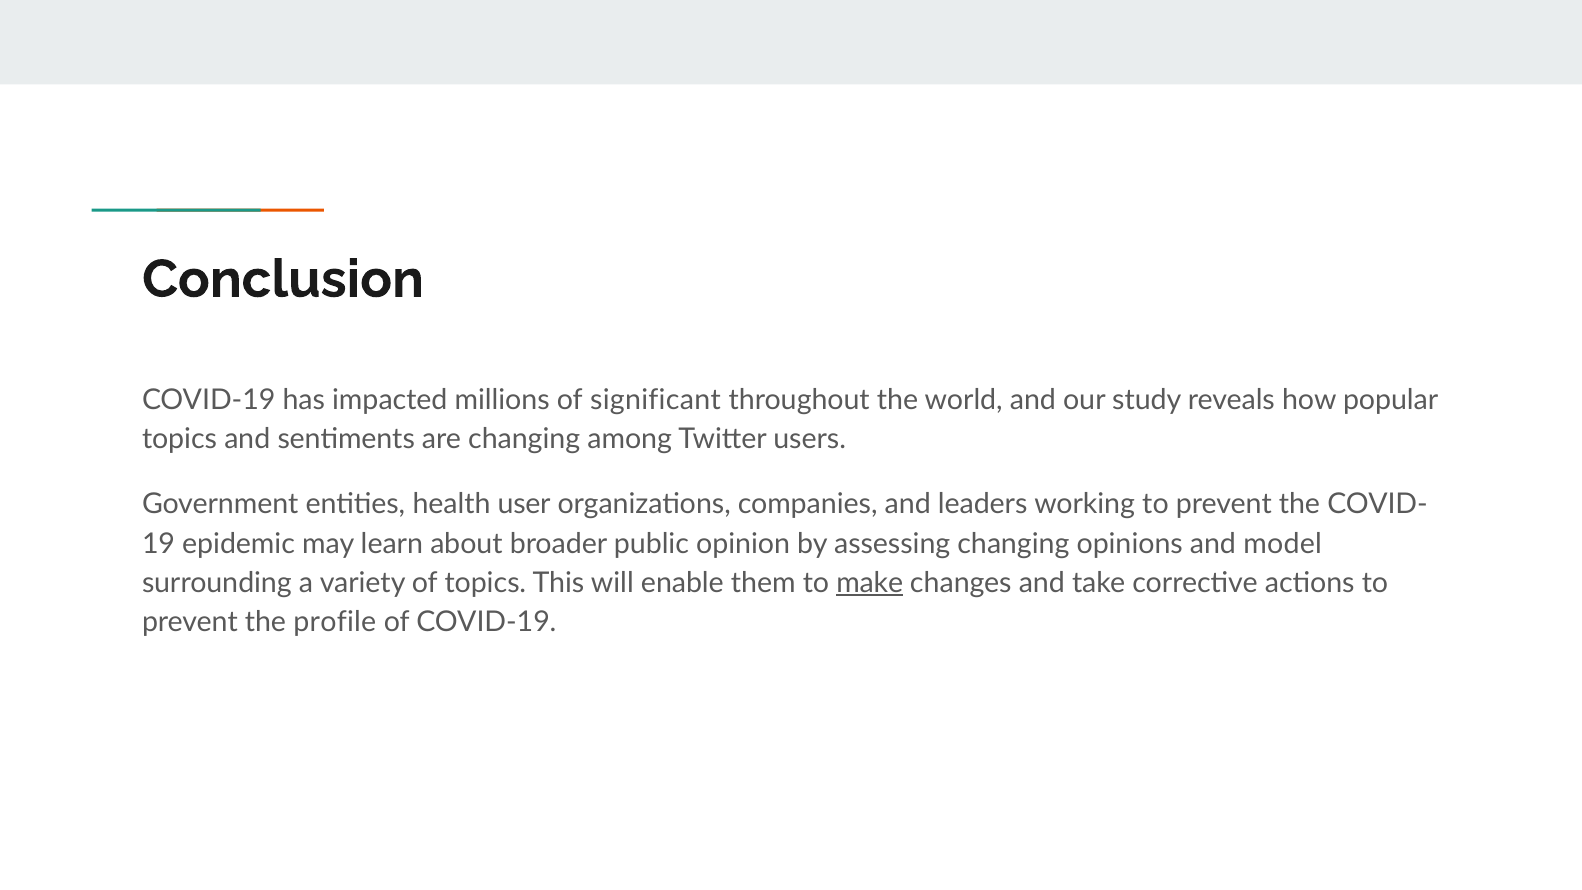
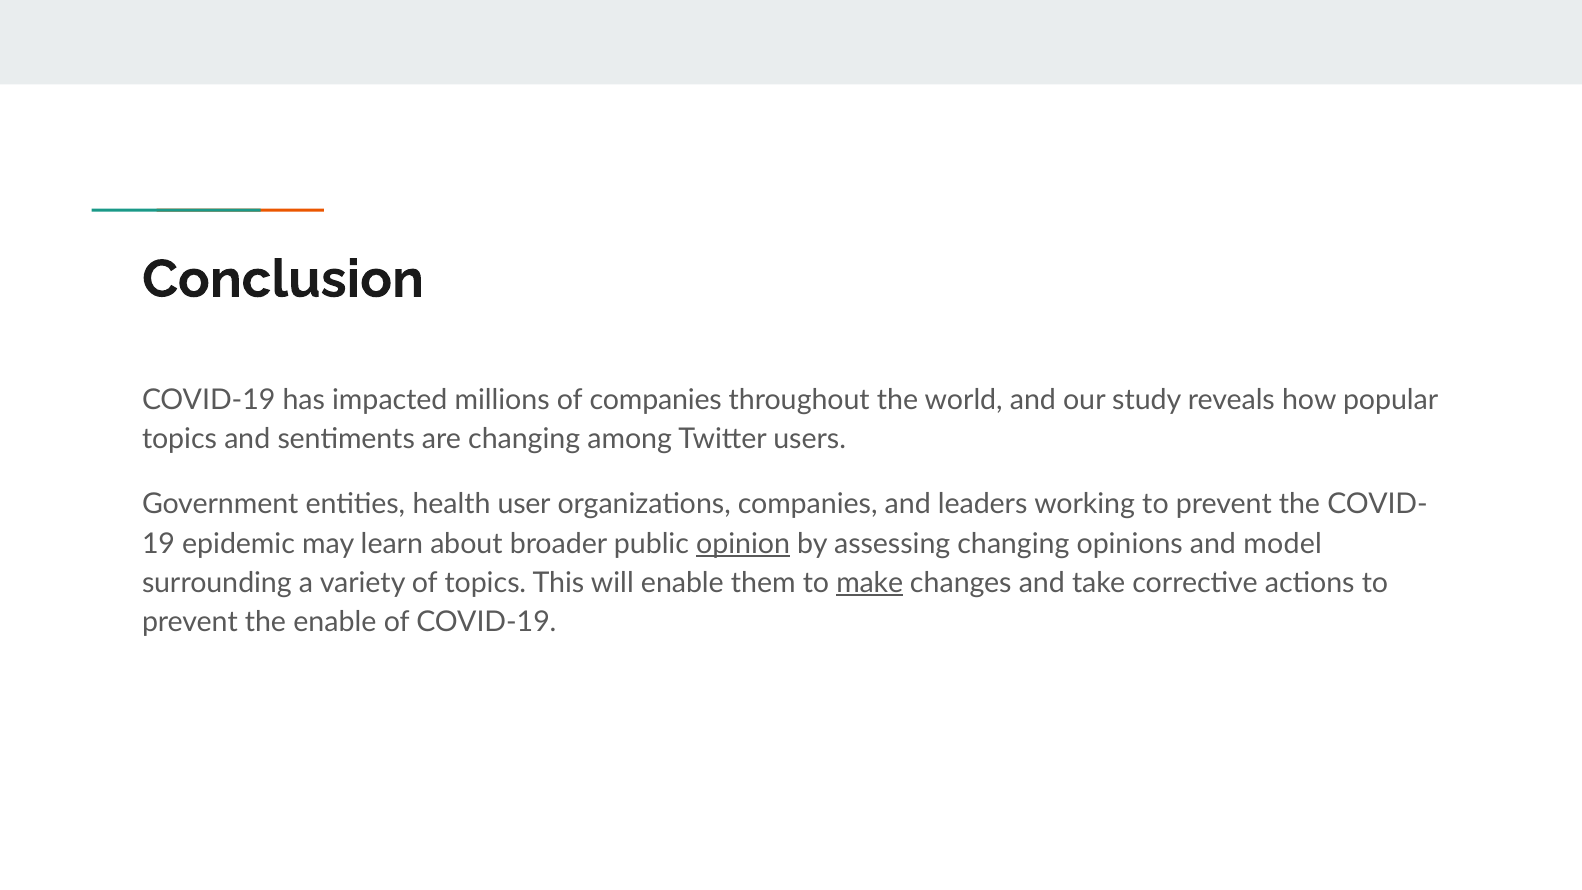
of significant: significant -> companies
opinion underline: none -> present
the profile: profile -> enable
